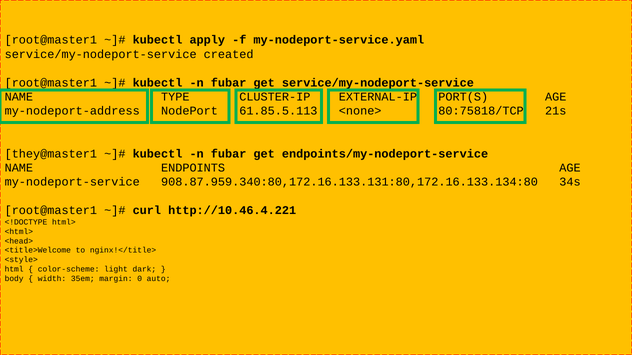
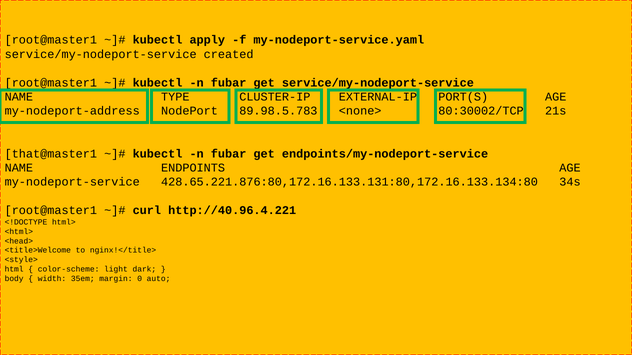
61.85.5.113: 61.85.5.113 -> 89.98.5.783
80:75818/TCP: 80:75818/TCP -> 80:30002/TCP
they@master1: they@master1 -> that@master1
908.87.959.340:80,172.16.133.131:80,172.16.133.134:80: 908.87.959.340:80,172.16.133.131:80,172.16.133.134:80 -> 428.65.221.876:80,172.16.133.131:80,172.16.133.134:80
http://10.46.4.221: http://10.46.4.221 -> http://40.96.4.221
